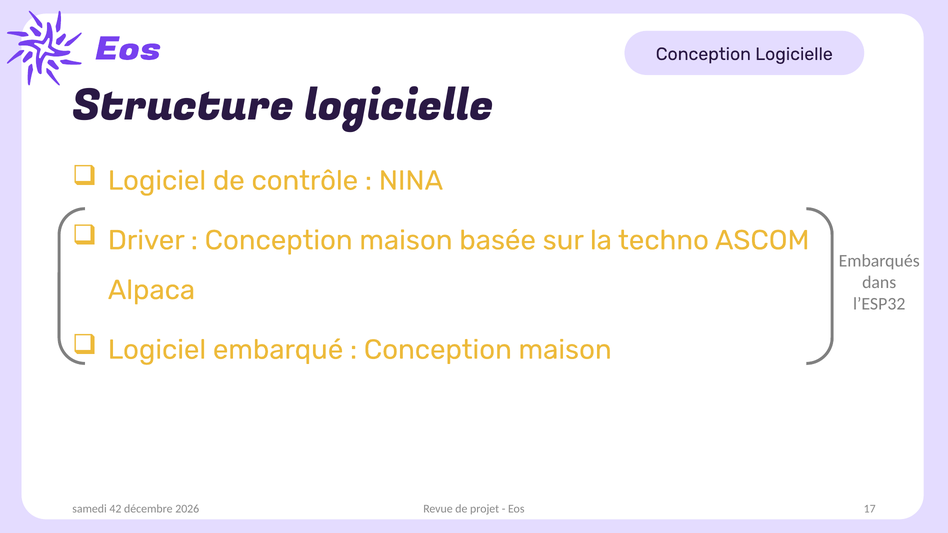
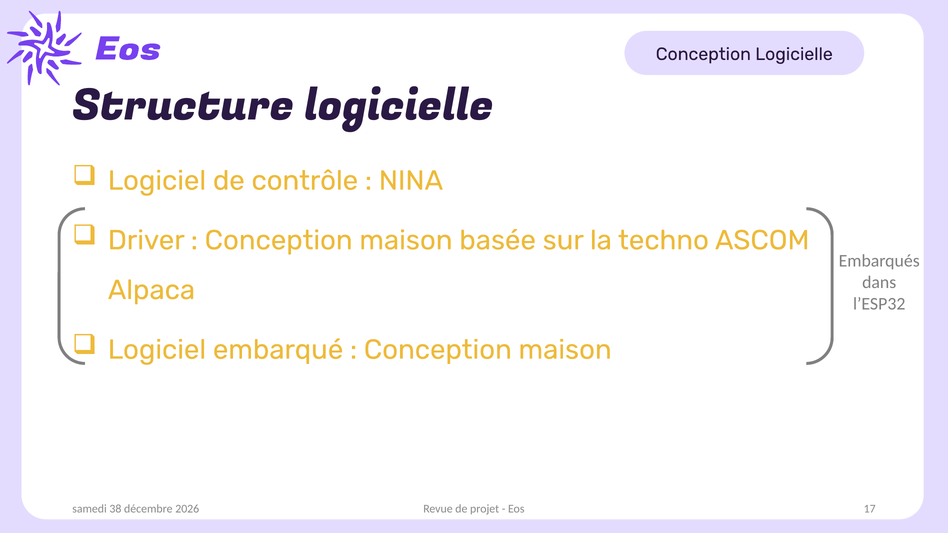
42: 42 -> 38
